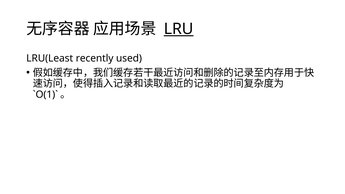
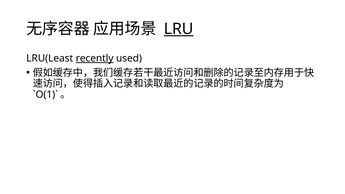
recently underline: none -> present
